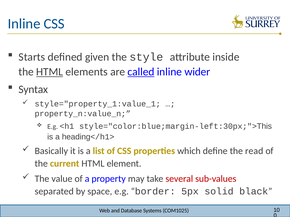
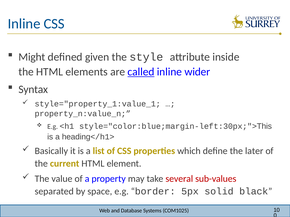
Starts: Starts -> Might
HTML at (50, 72) underline: present -> none
read: read -> later
